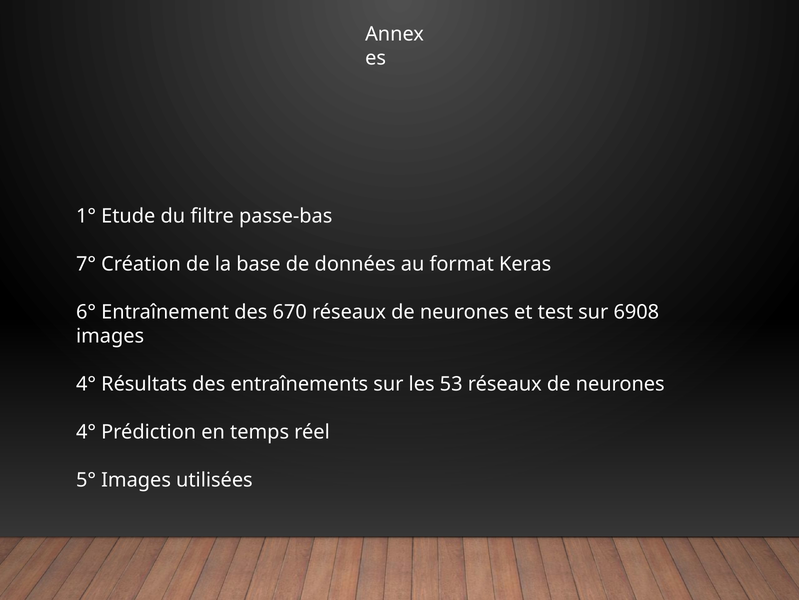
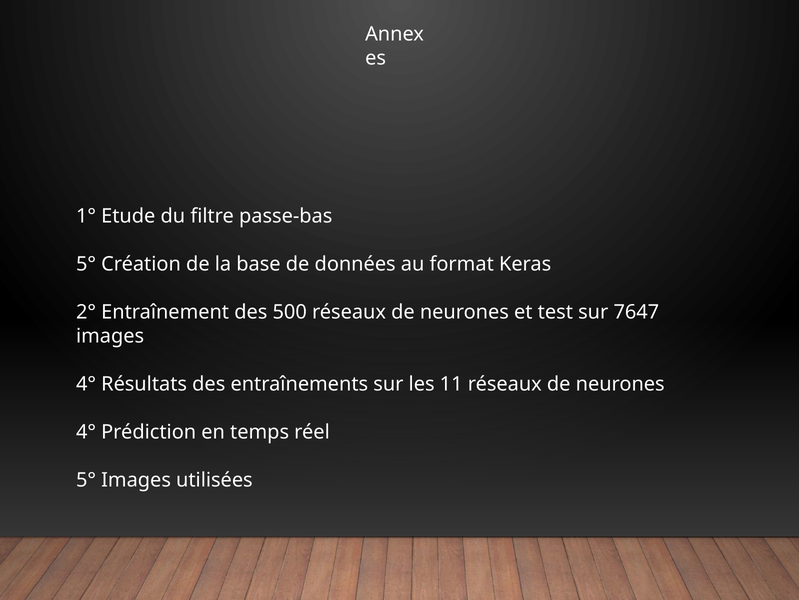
7° at (86, 264): 7° -> 5°
6°: 6° -> 2°
670: 670 -> 500
6908: 6908 -> 7647
53: 53 -> 11
